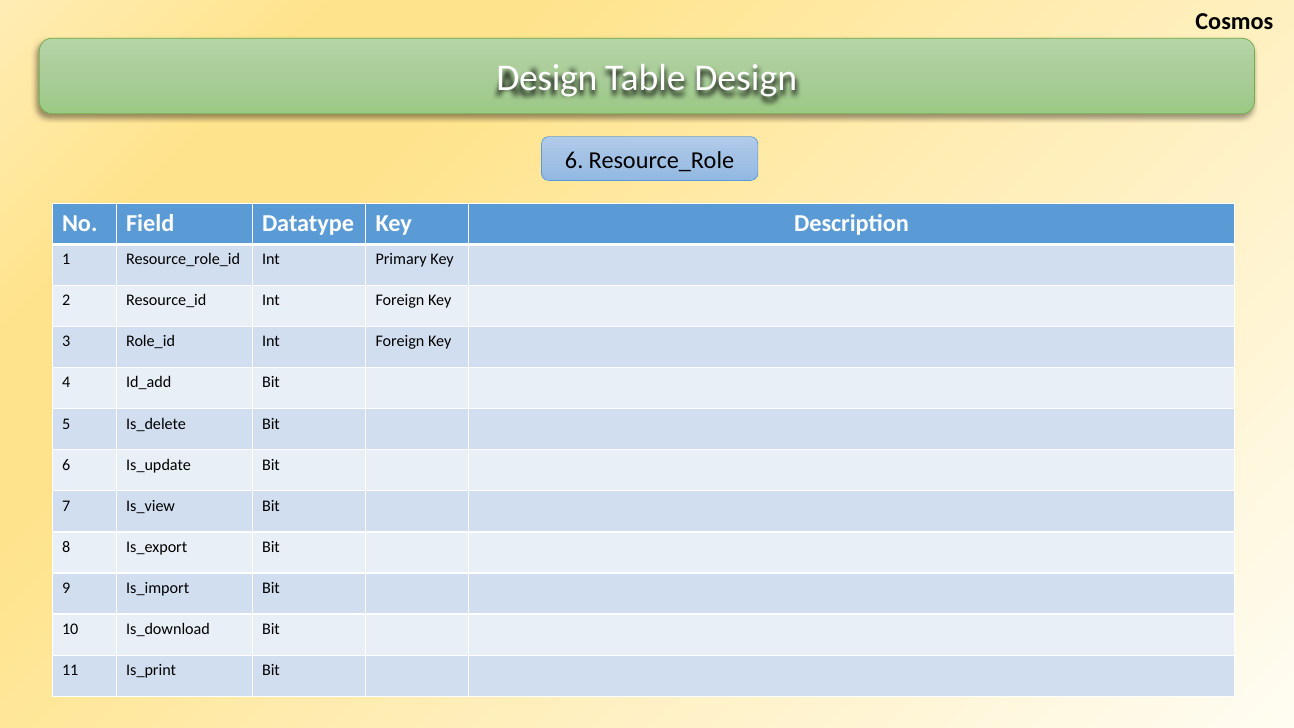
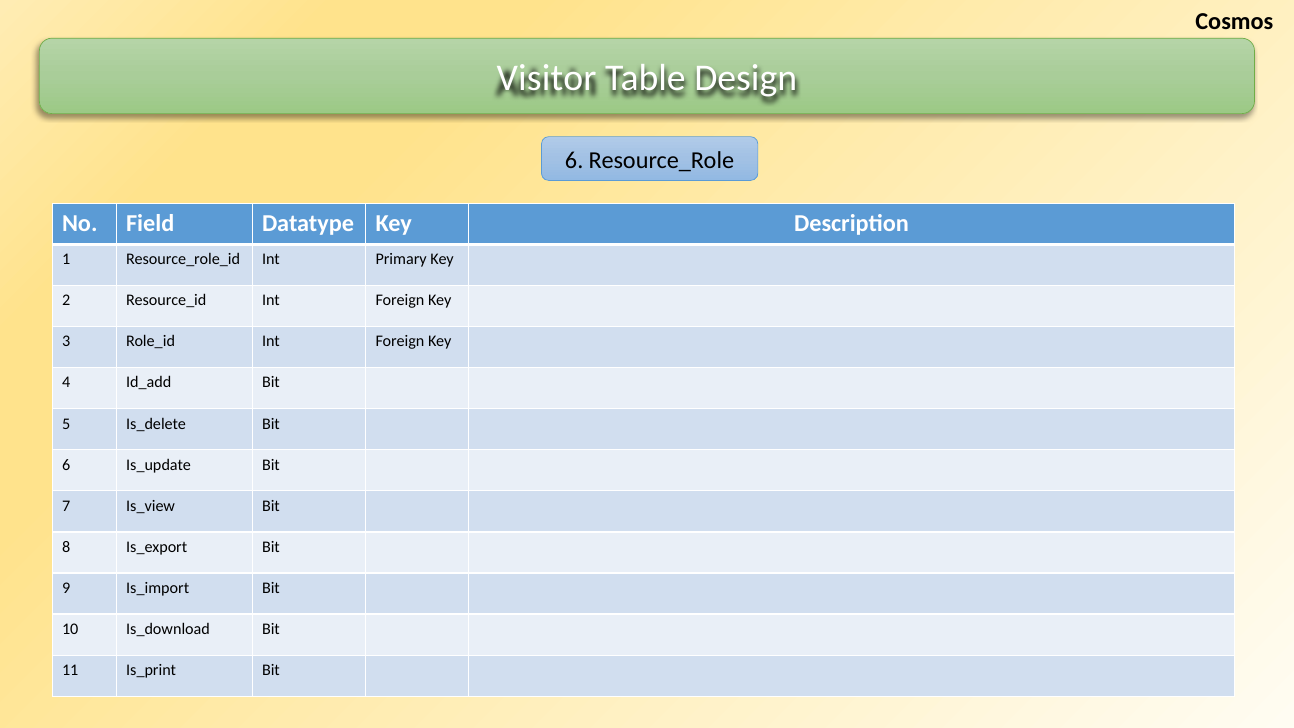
Design at (547, 78): Design -> Visitor
